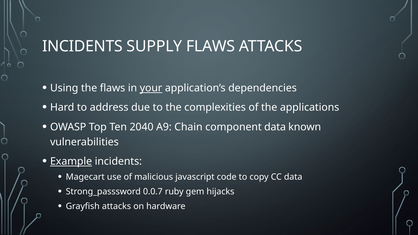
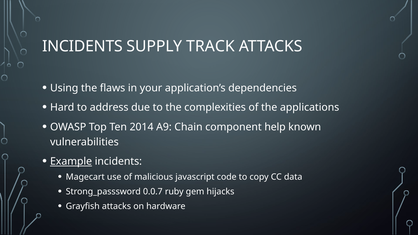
SUPPLY FLAWS: FLAWS -> TRACK
your underline: present -> none
2040: 2040 -> 2014
component data: data -> help
